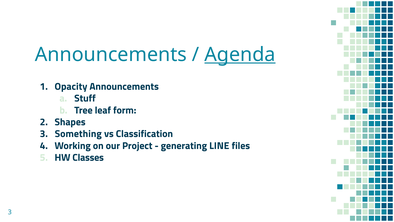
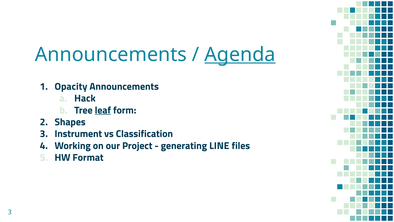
Stuff: Stuff -> Hack
leaf underline: none -> present
Something: Something -> Instrument
Classes: Classes -> Format
